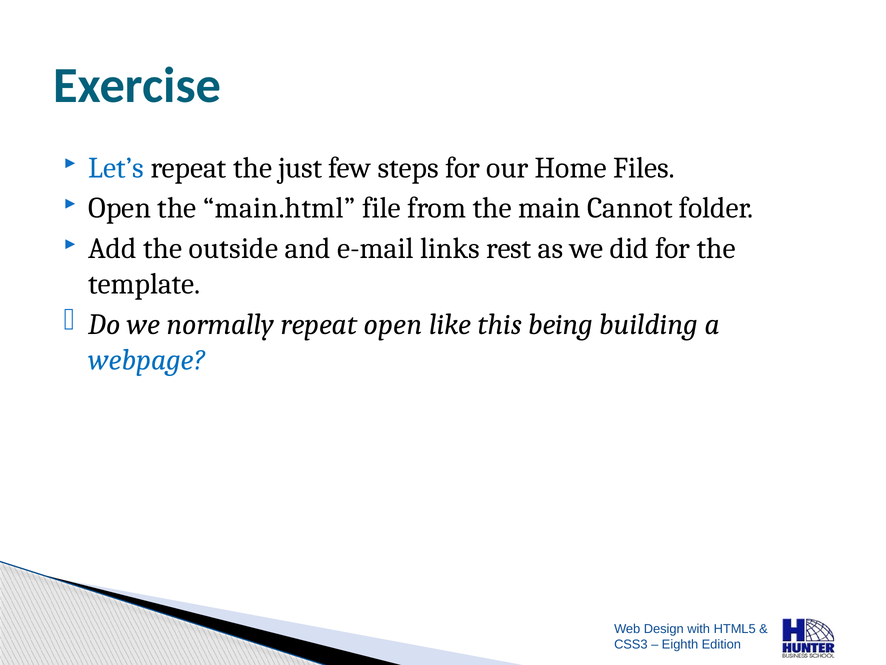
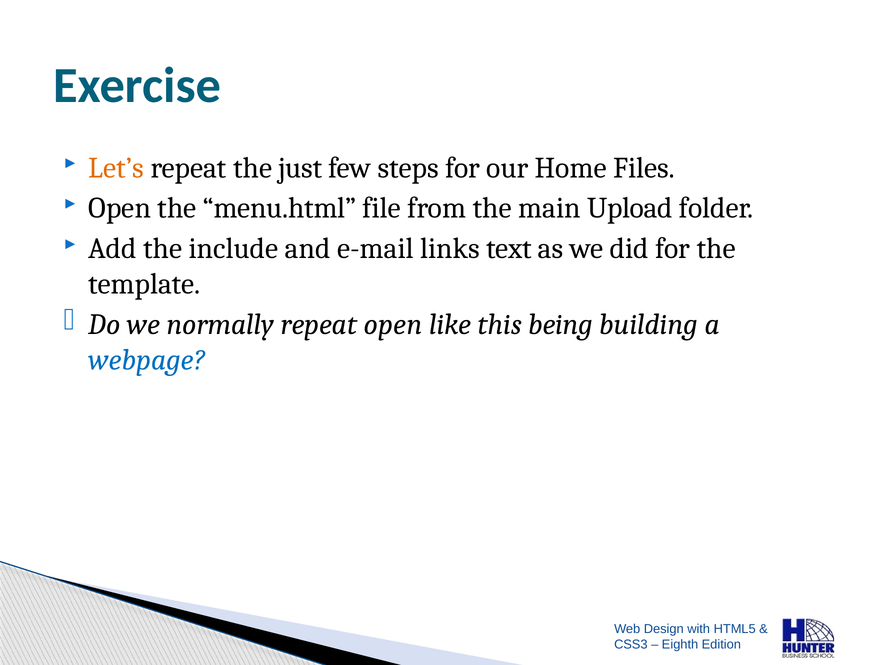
Let’s colour: blue -> orange
main.html: main.html -> menu.html
Cannot: Cannot -> Upload
outside: outside -> include
rest: rest -> text
